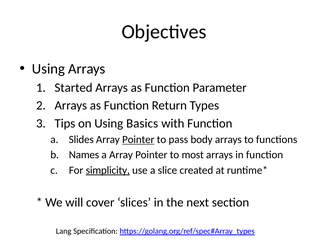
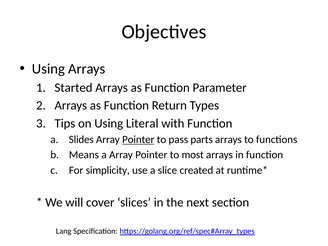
Basics: Basics -> Literal
body: body -> parts
Names: Names -> Means
simplicity underline: present -> none
